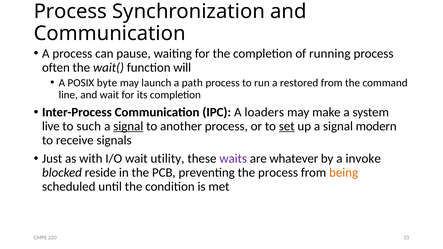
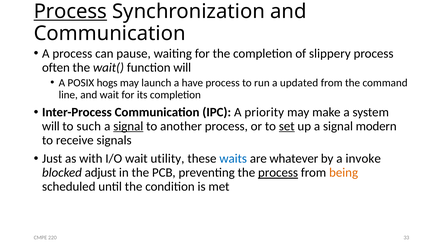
Process at (70, 11) underline: none -> present
running: running -> slippery
byte: byte -> hogs
path: path -> have
restored: restored -> updated
loaders: loaders -> priority
live at (51, 126): live -> will
waits colour: purple -> blue
reside: reside -> adjust
process at (278, 173) underline: none -> present
